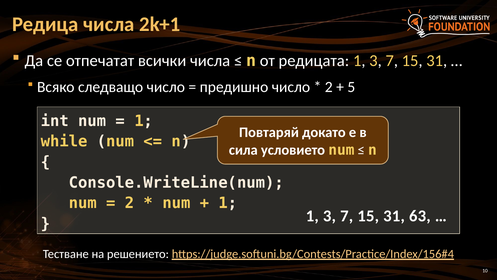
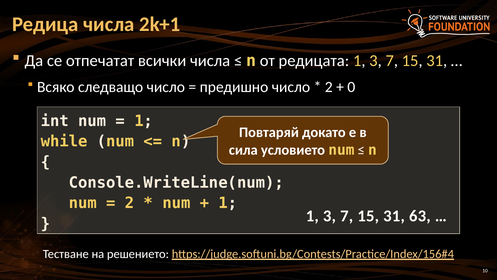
5: 5 -> 0
